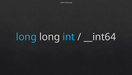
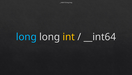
int colour: light blue -> yellow
